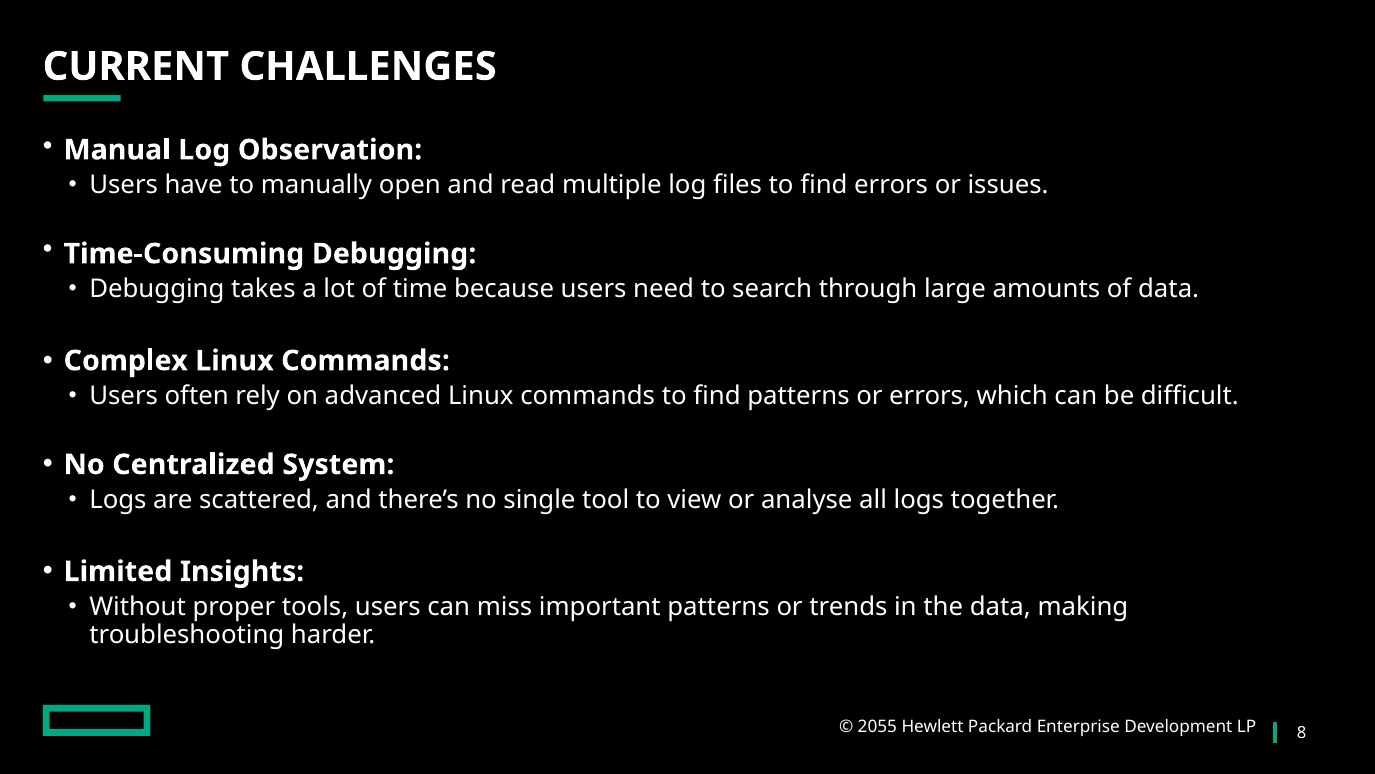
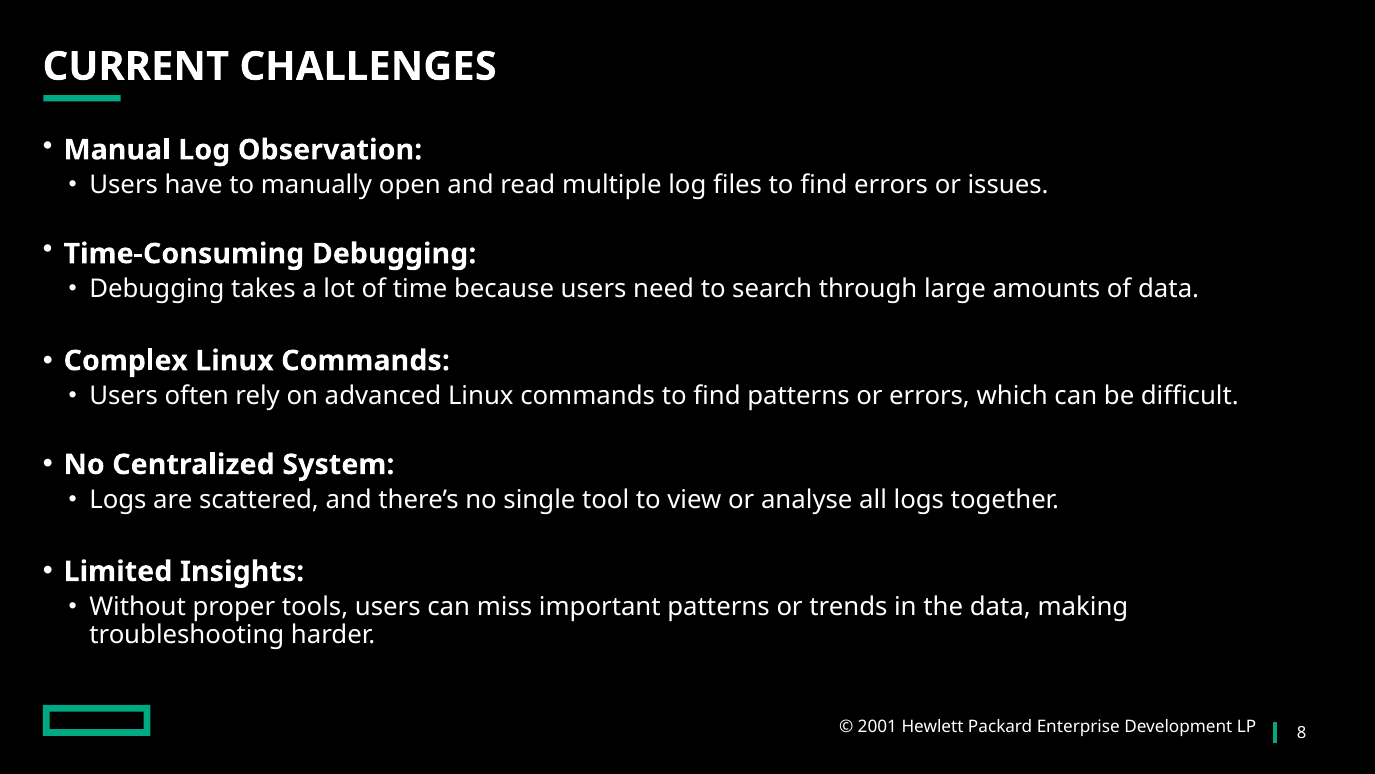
2055: 2055 -> 2001
